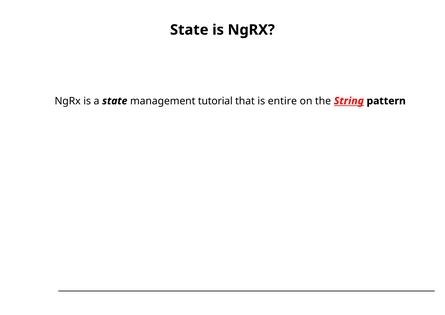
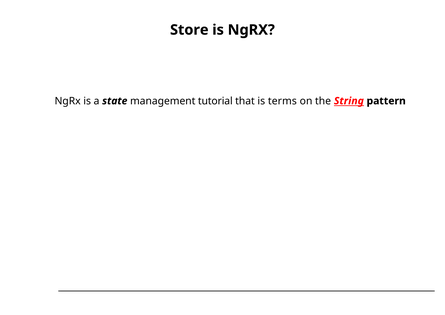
State at (189, 30): State -> Store
entire: entire -> terms
